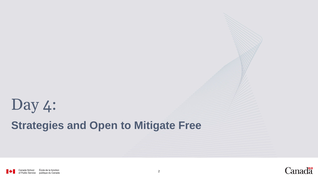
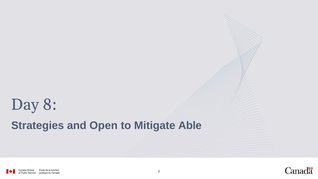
4: 4 -> 8
Free: Free -> Able
